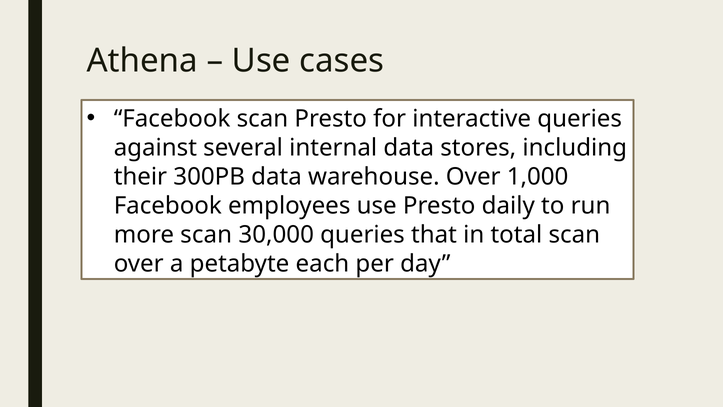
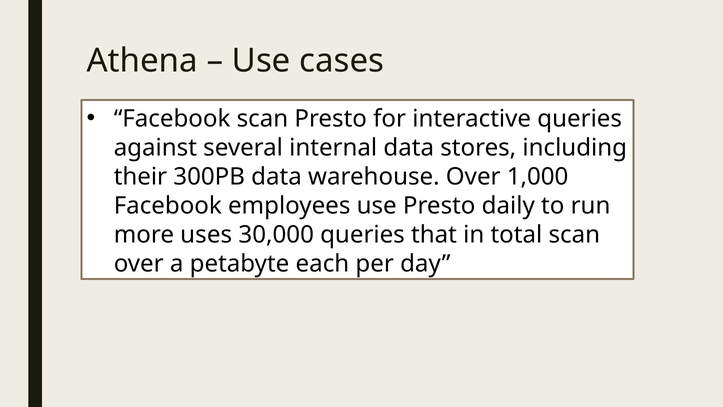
more scan: scan -> uses
